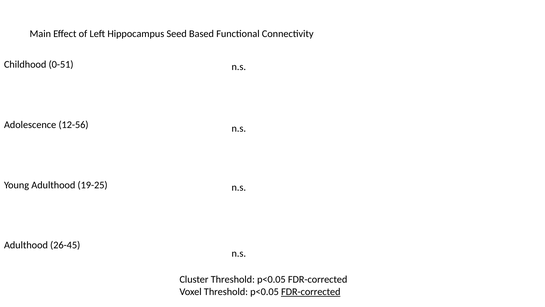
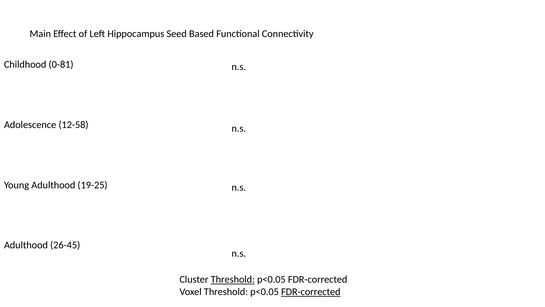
0-51: 0-51 -> 0-81
12-56: 12-56 -> 12-58
Threshold at (233, 279) underline: none -> present
